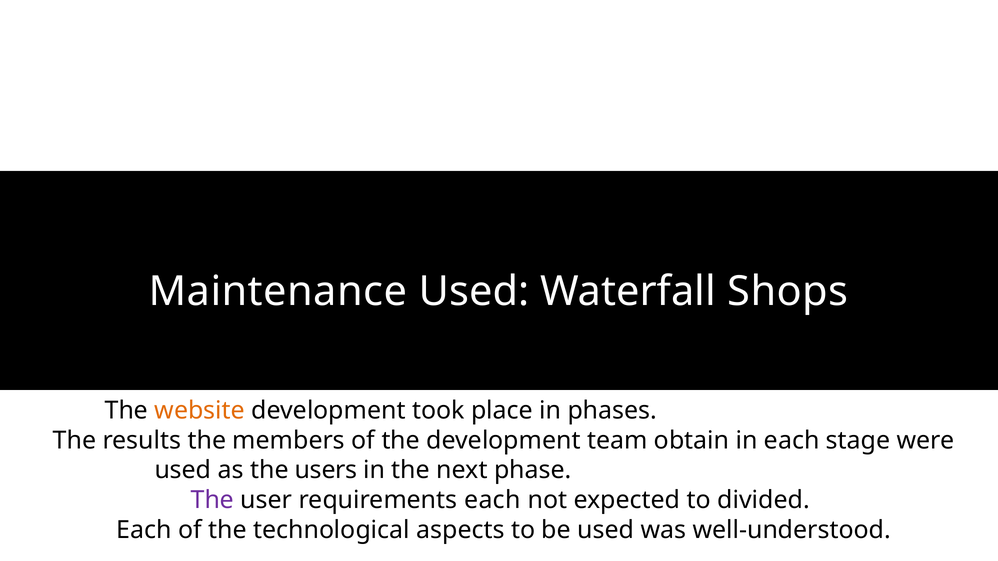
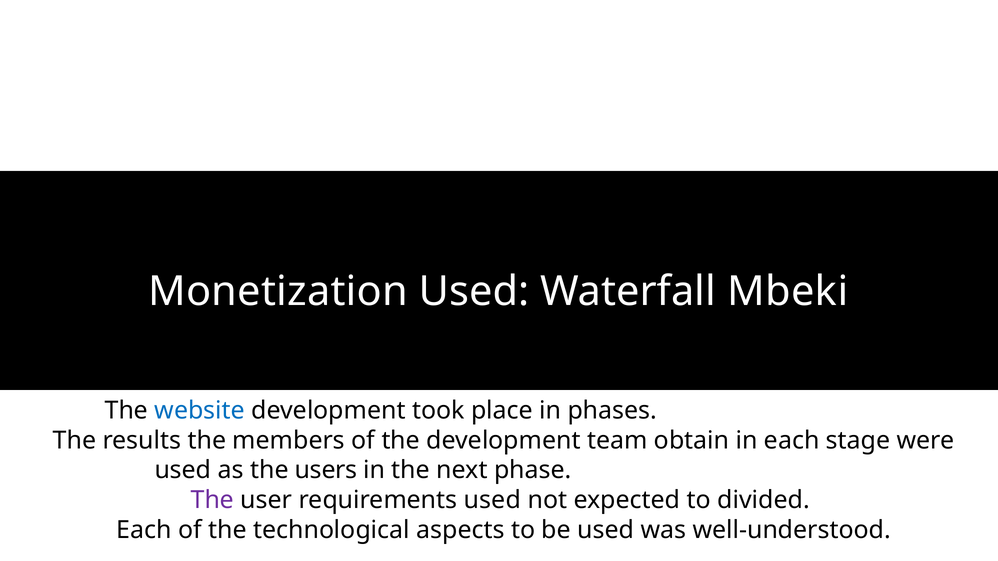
Maintenance: Maintenance -> Monetization
Shops: Shops -> Mbeki
website colour: orange -> blue
requirements each: each -> used
